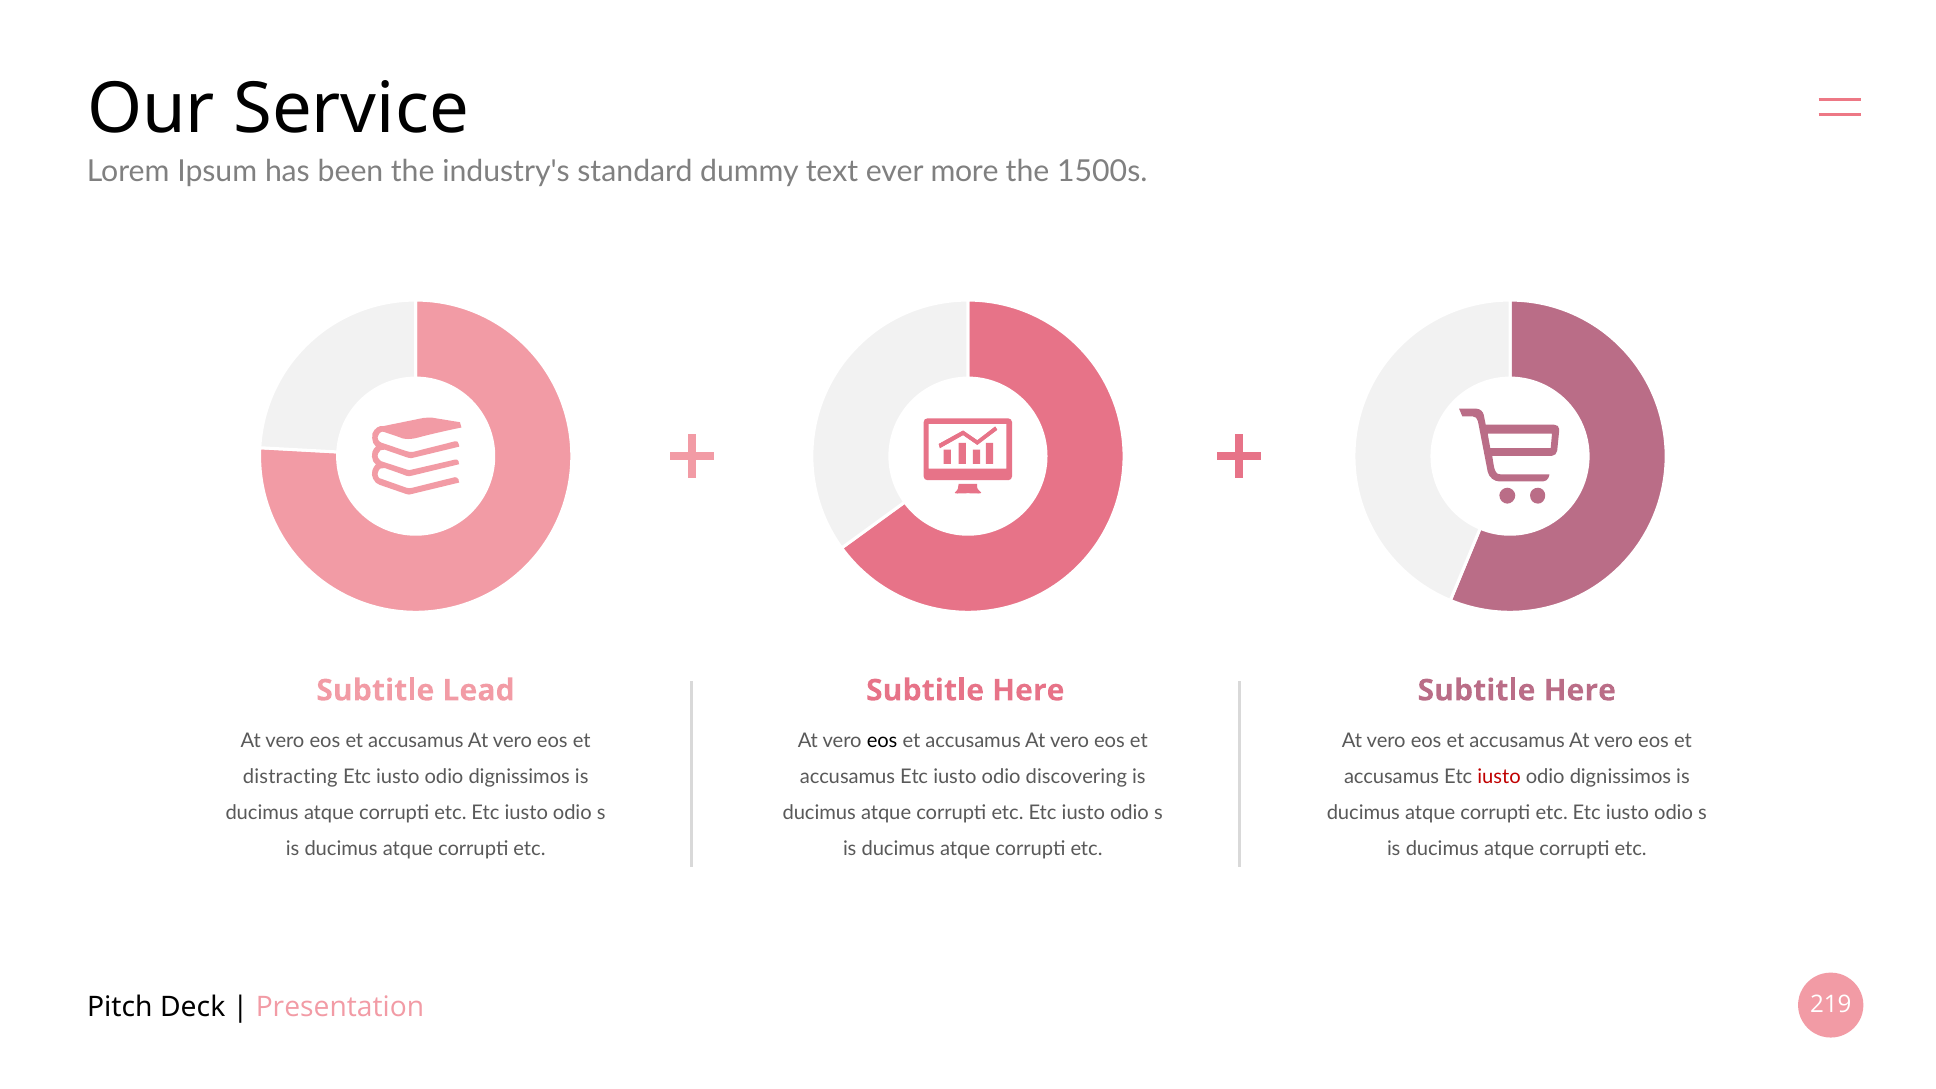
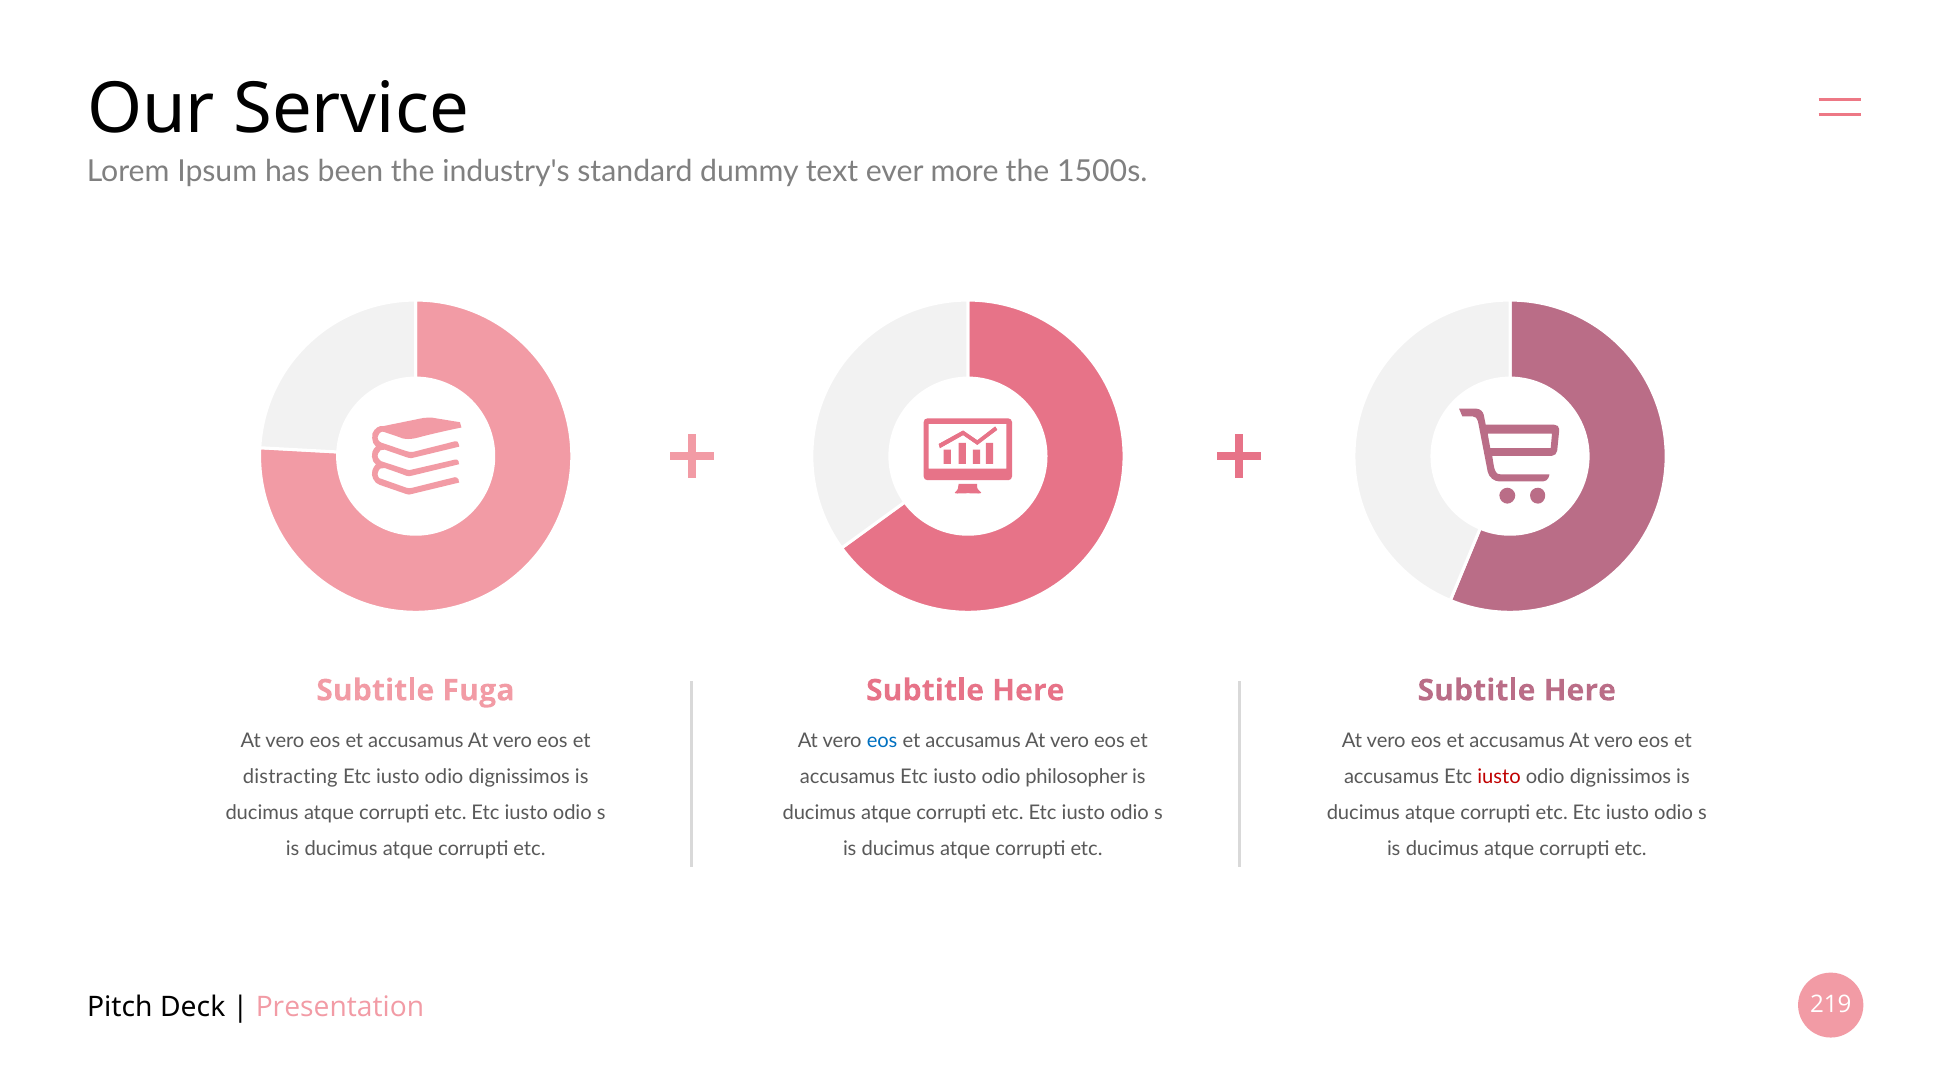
Lead: Lead -> Fuga
eos at (882, 740) colour: black -> blue
discovering: discovering -> philosopher
